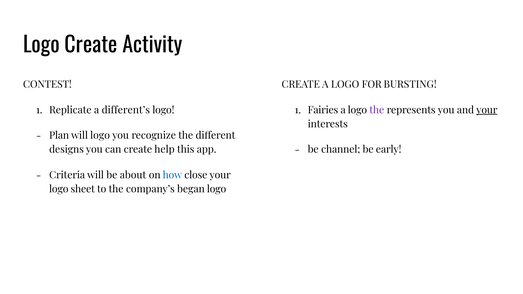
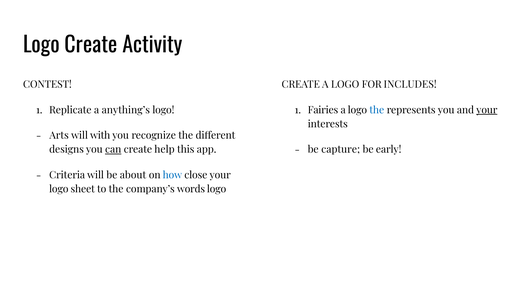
BURSTING: BURSTING -> INCLUDES
different’s: different’s -> anything’s
the at (377, 110) colour: purple -> blue
Plan: Plan -> Arts
will logo: logo -> with
can underline: none -> present
channel: channel -> capture
began: began -> words
